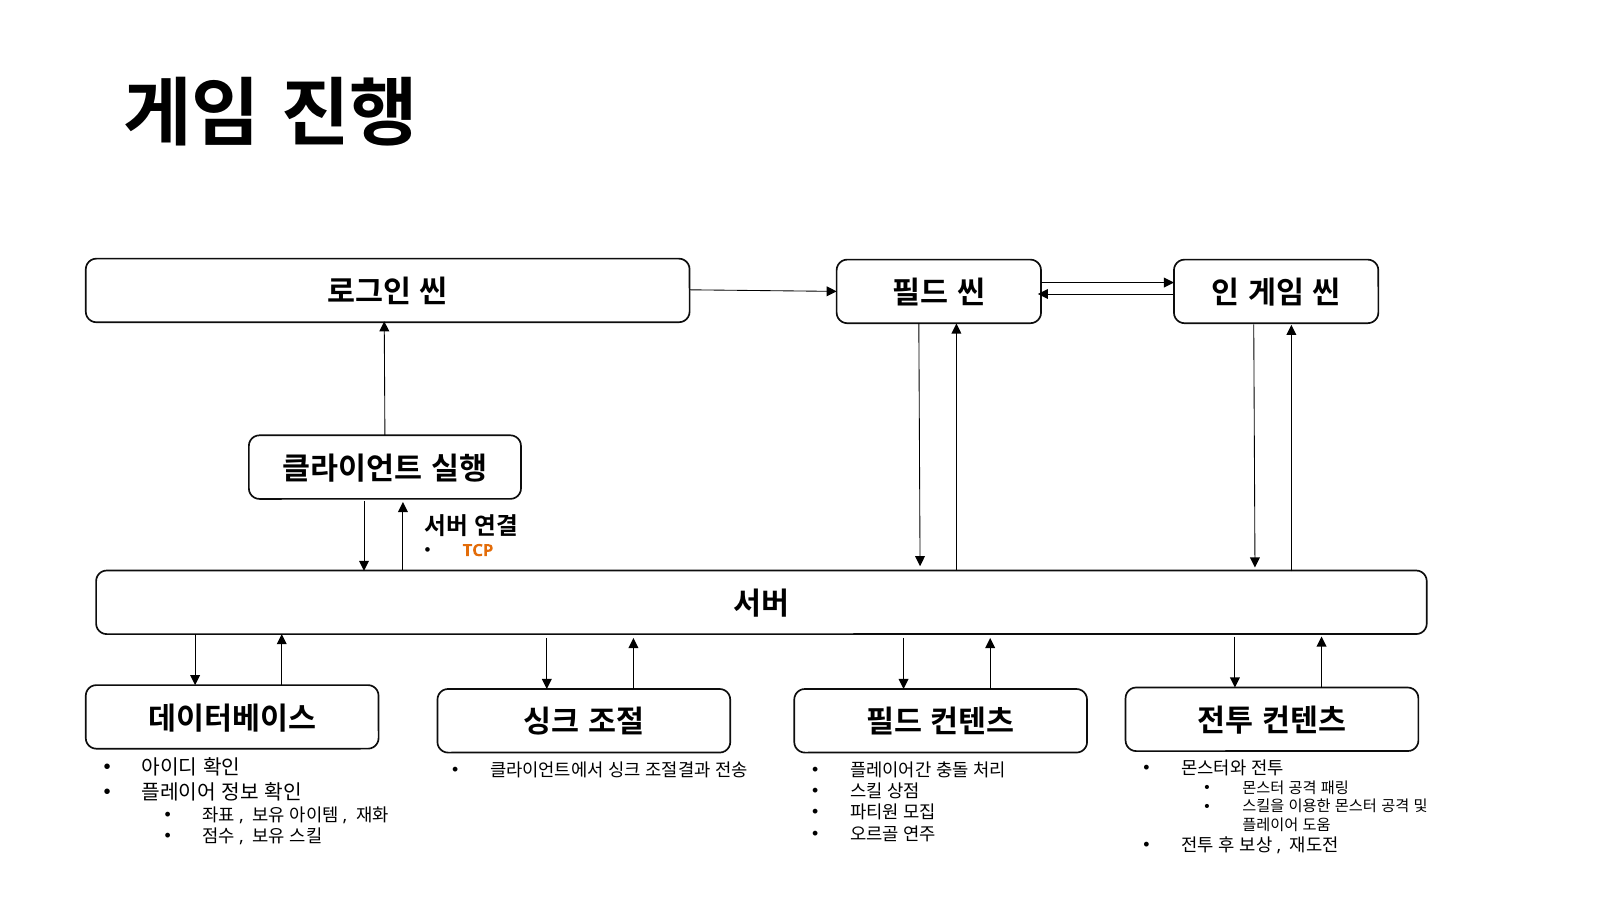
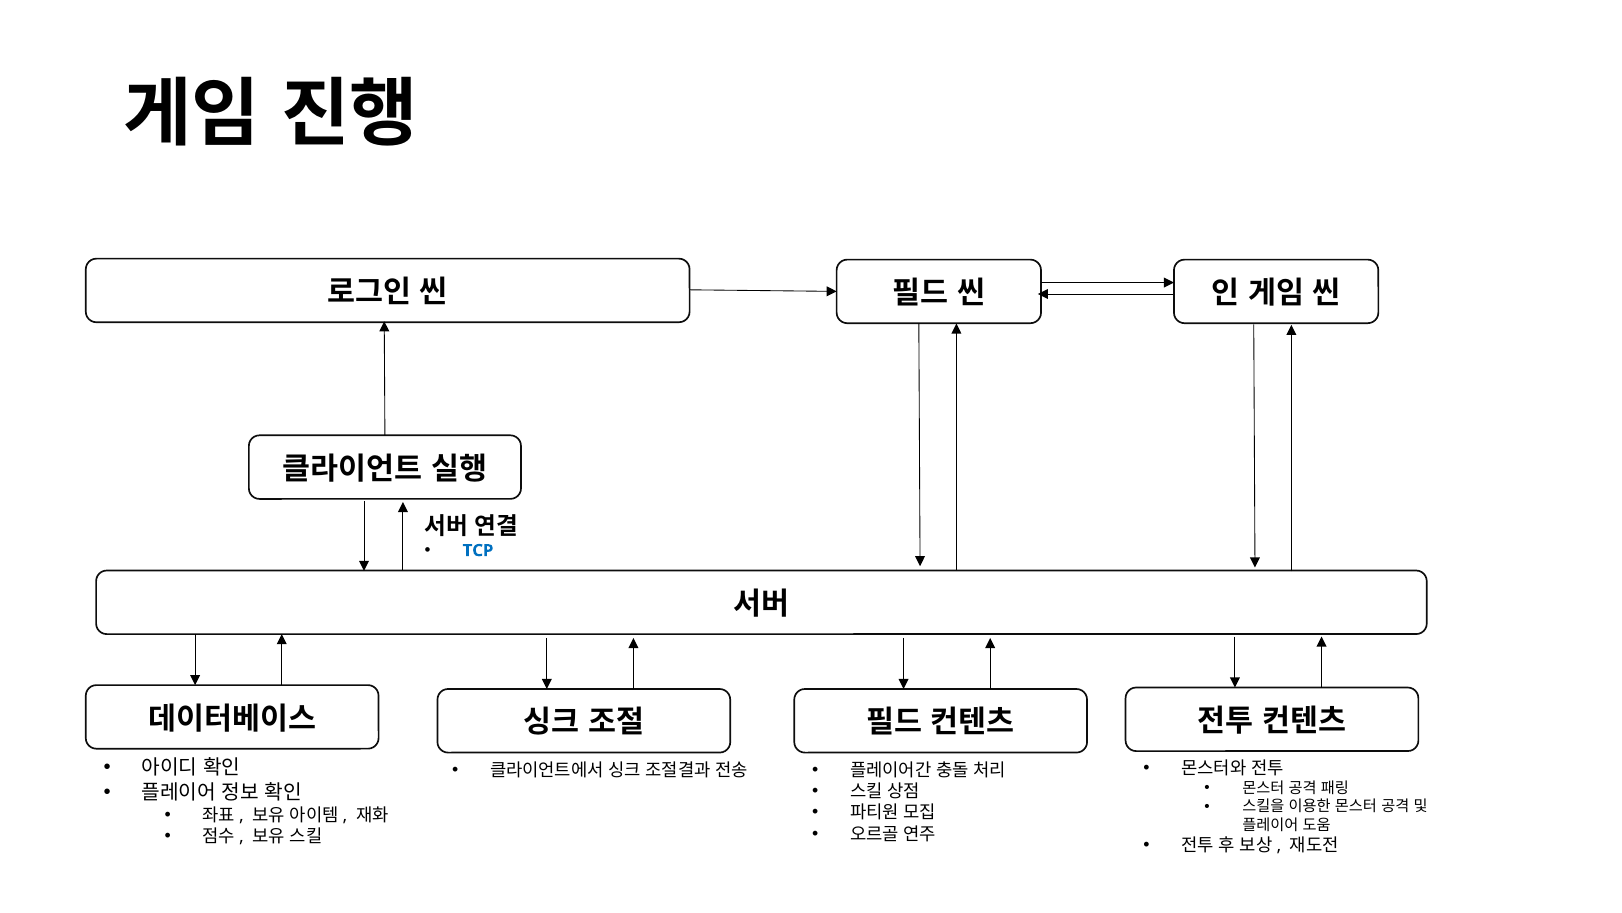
TCP colour: orange -> blue
